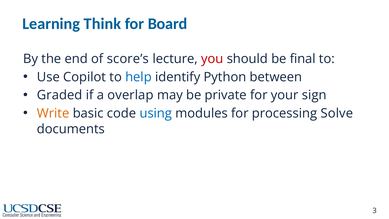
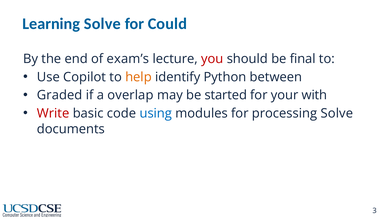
Learning Think: Think -> Solve
Board: Board -> Could
score’s: score’s -> exam’s
help colour: blue -> orange
private: private -> started
sign: sign -> with
Write colour: orange -> red
